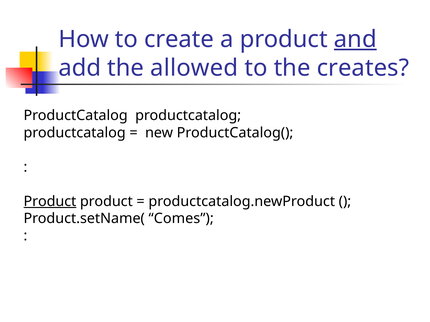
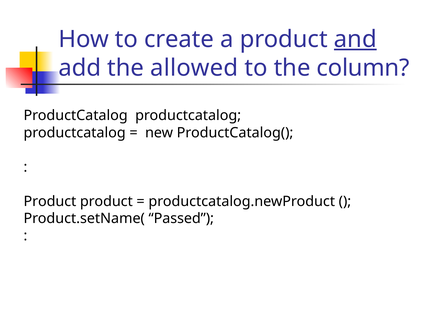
creates: creates -> column
Product at (50, 202) underline: present -> none
Comes: Comes -> Passed
